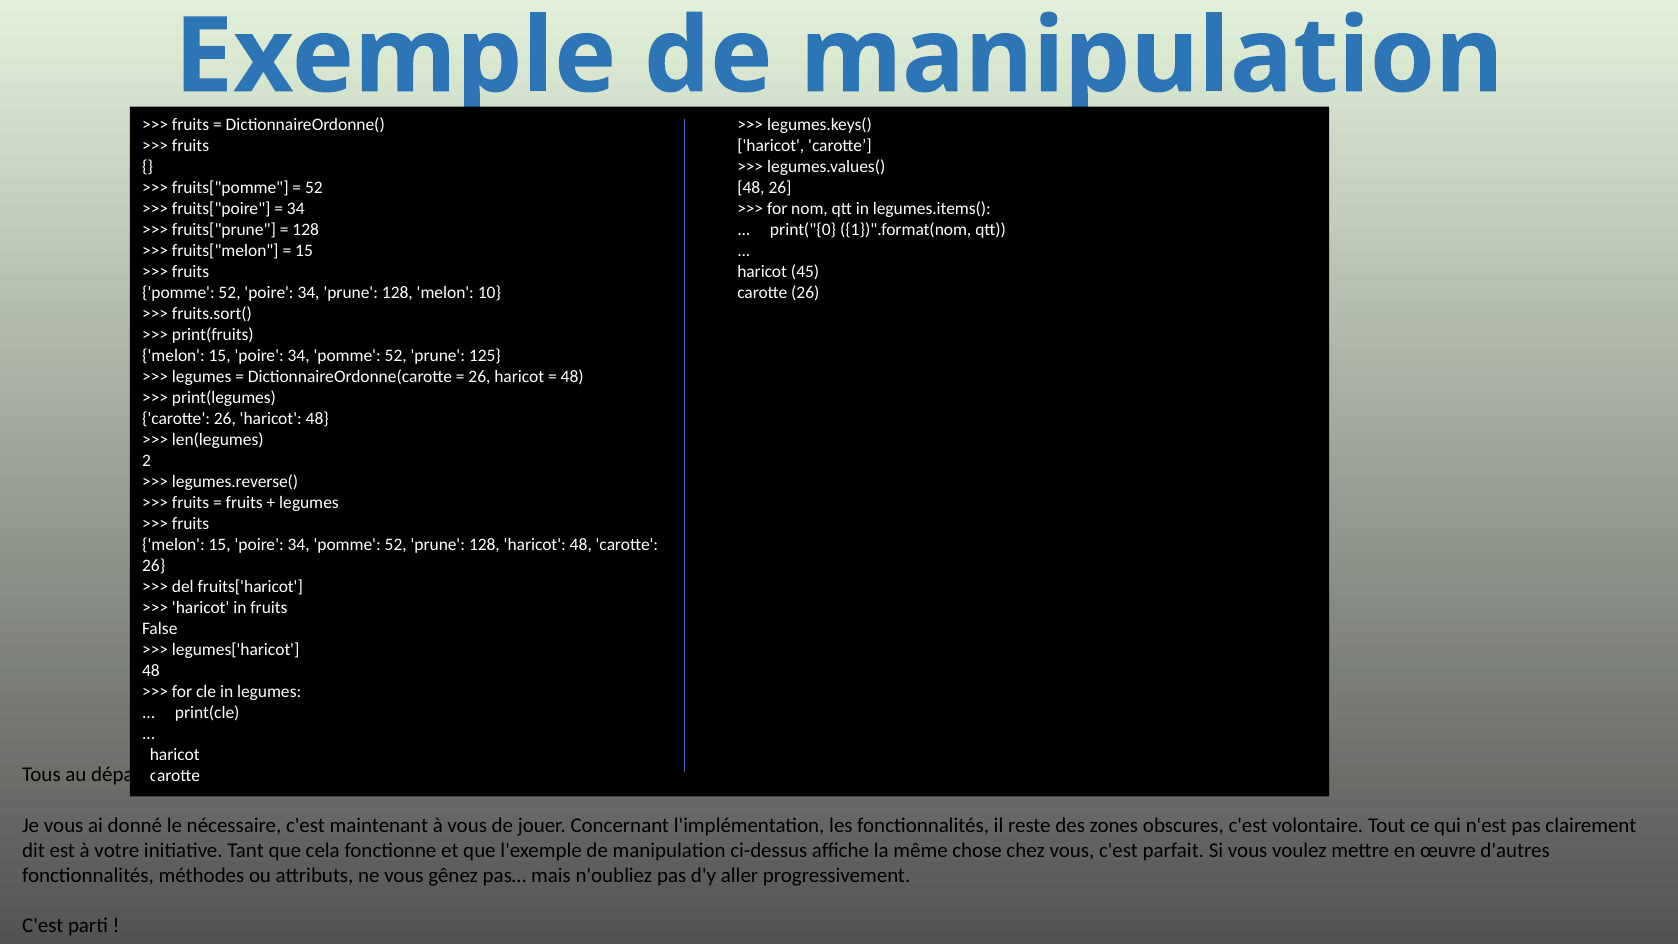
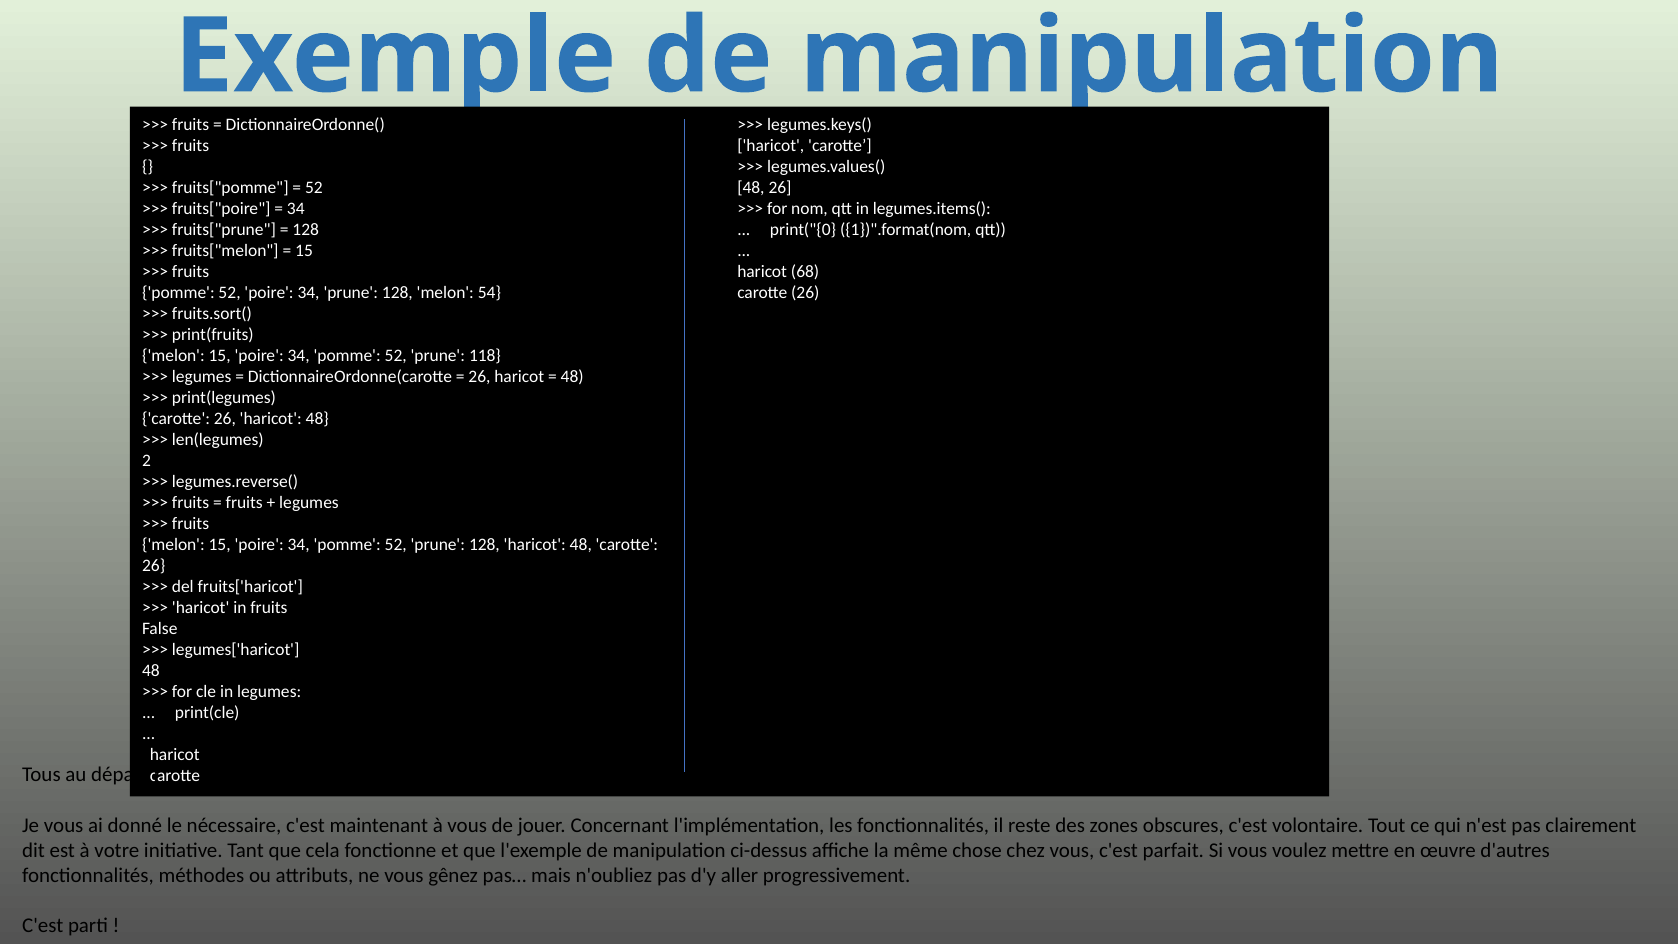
45: 45 -> 68
10: 10 -> 54
125: 125 -> 118
